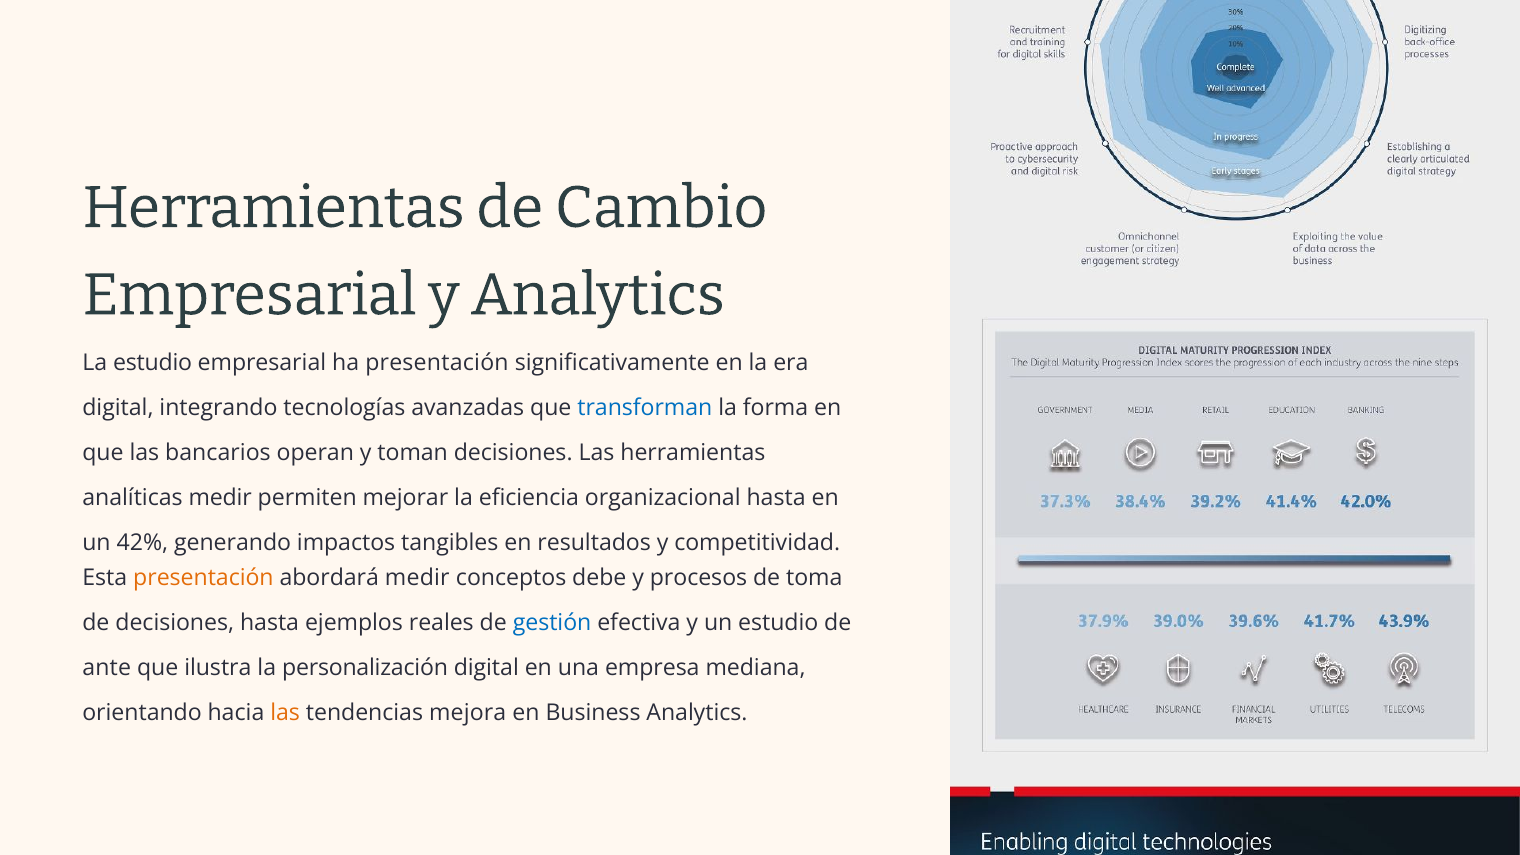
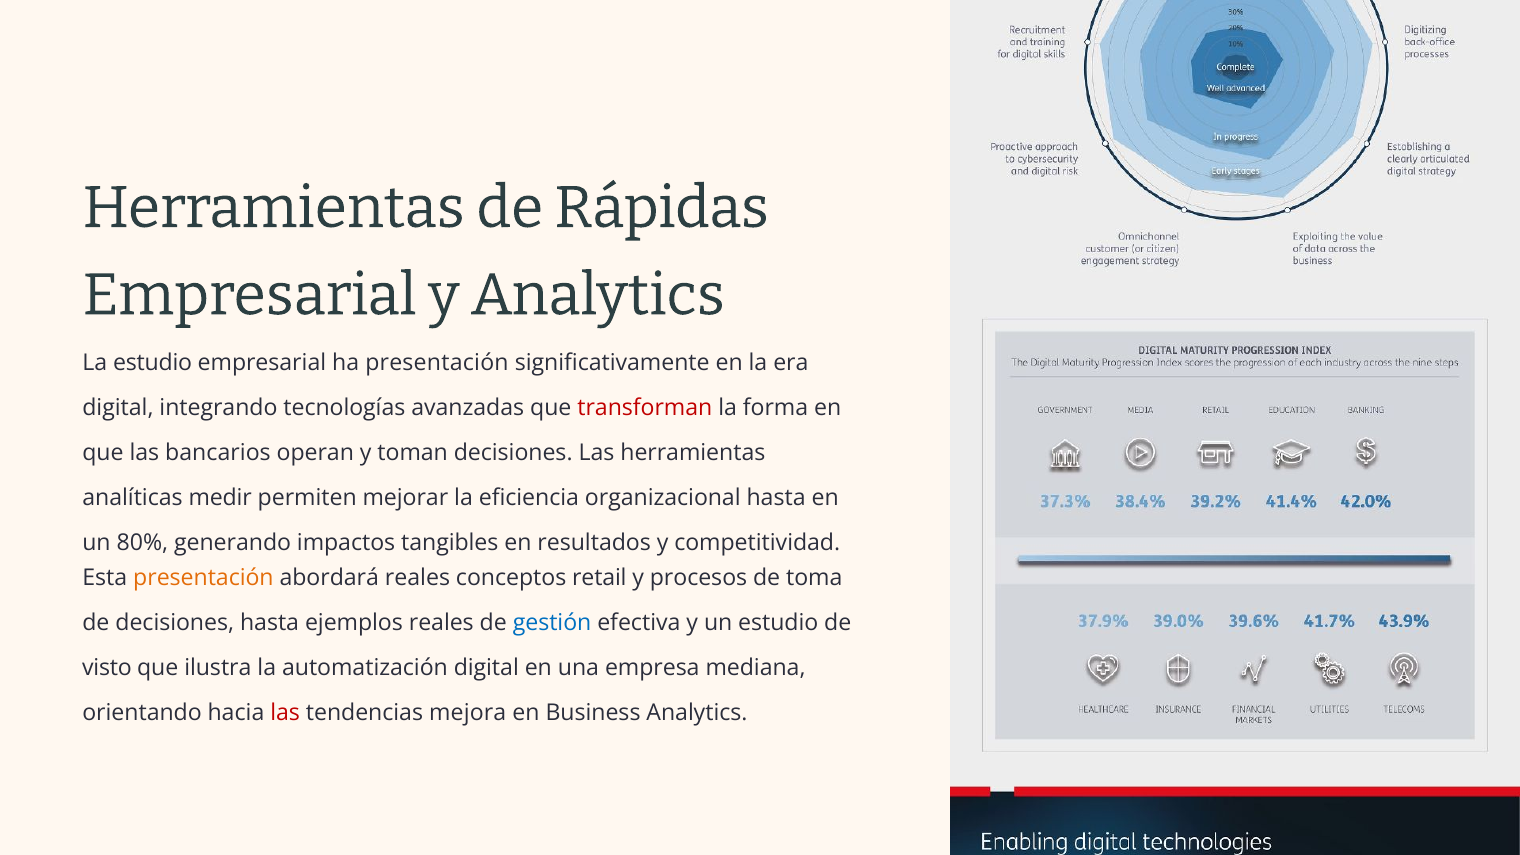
Cambio: Cambio -> Rápidas
transforman colour: blue -> red
42%: 42% -> 80%
abordará medir: medir -> reales
debe: debe -> retail
ante: ante -> visto
personalización: personalización -> automatización
las at (285, 713) colour: orange -> red
